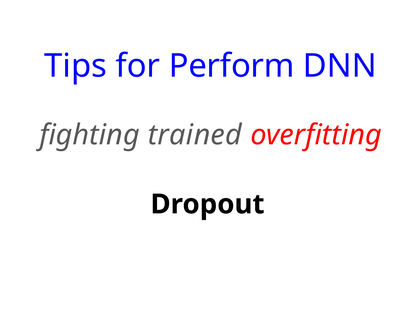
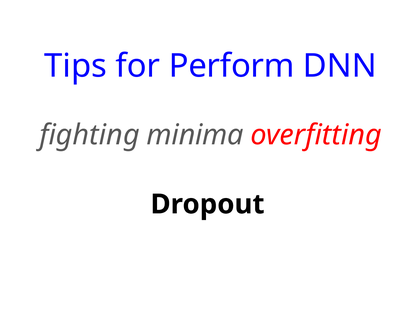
trained: trained -> minima
